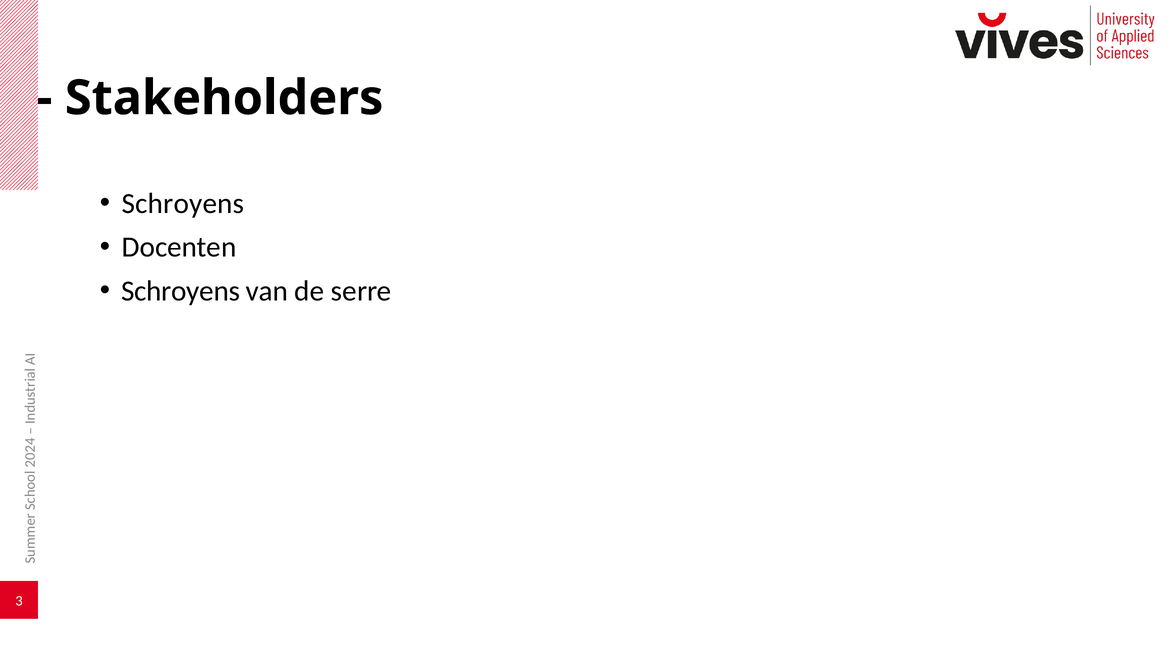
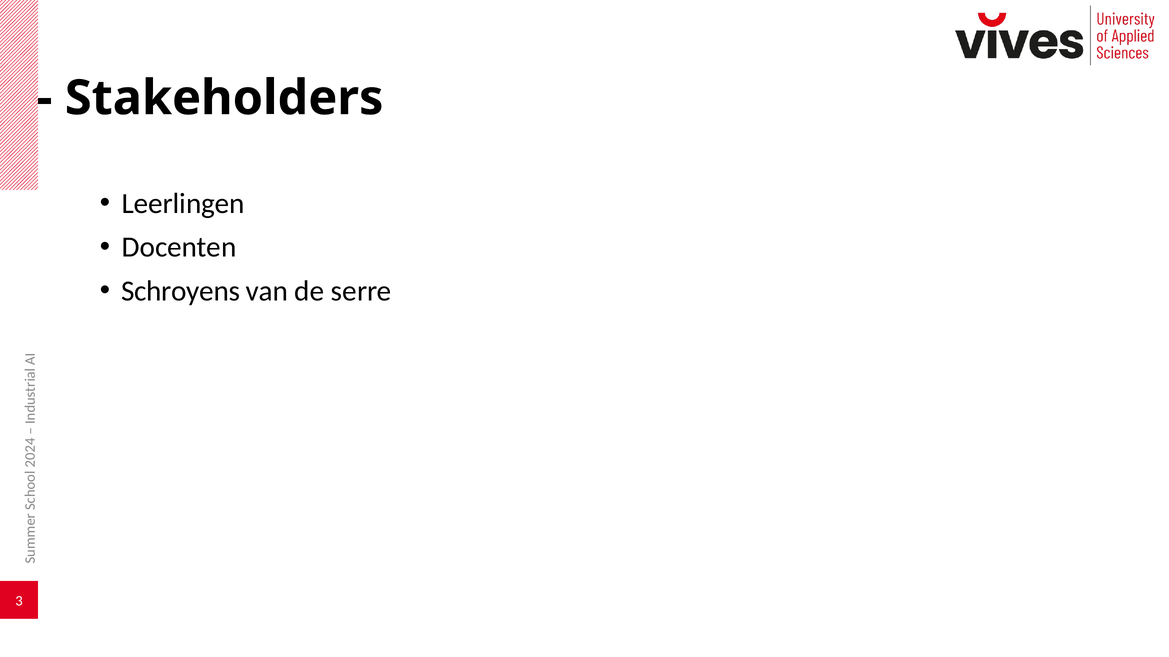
Schroyens at (183, 204): Schroyens -> Leerlingen
